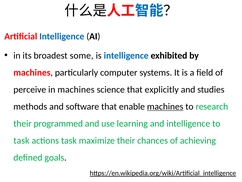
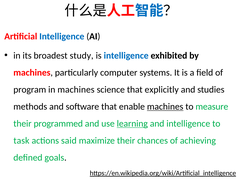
some: some -> study
perceive: perceive -> program
research: research -> measure
learning underline: none -> present
actions task: task -> said
